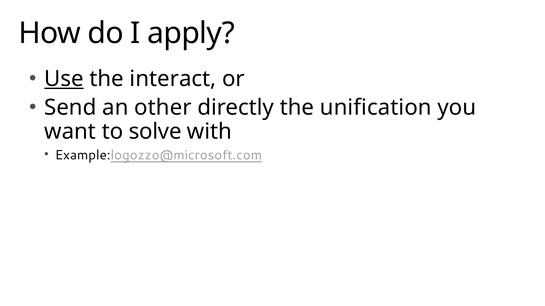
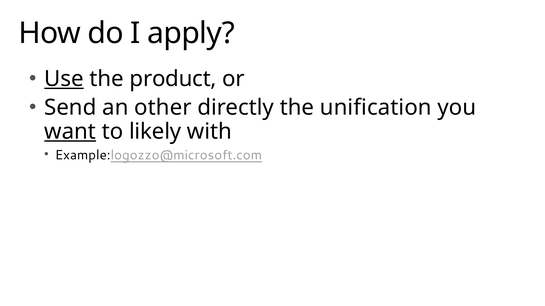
interact: interact -> product
want underline: none -> present
solve: solve -> likely
